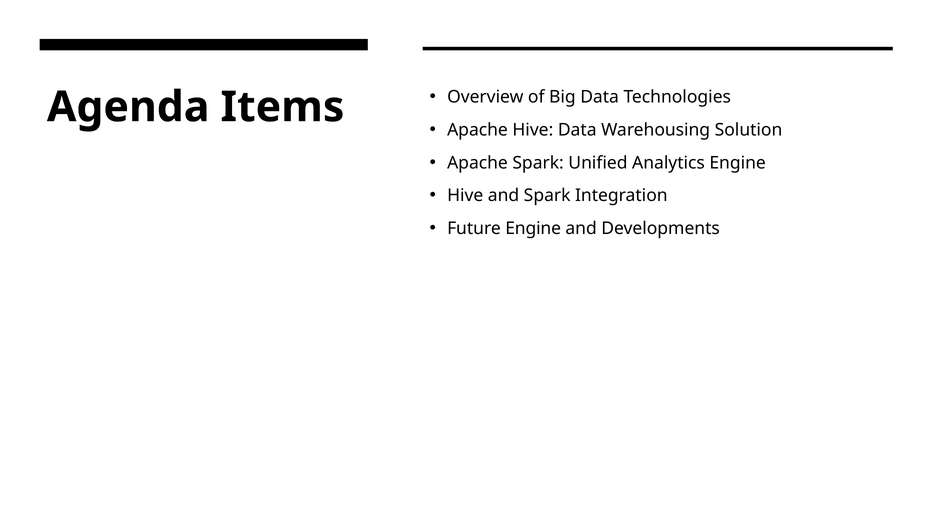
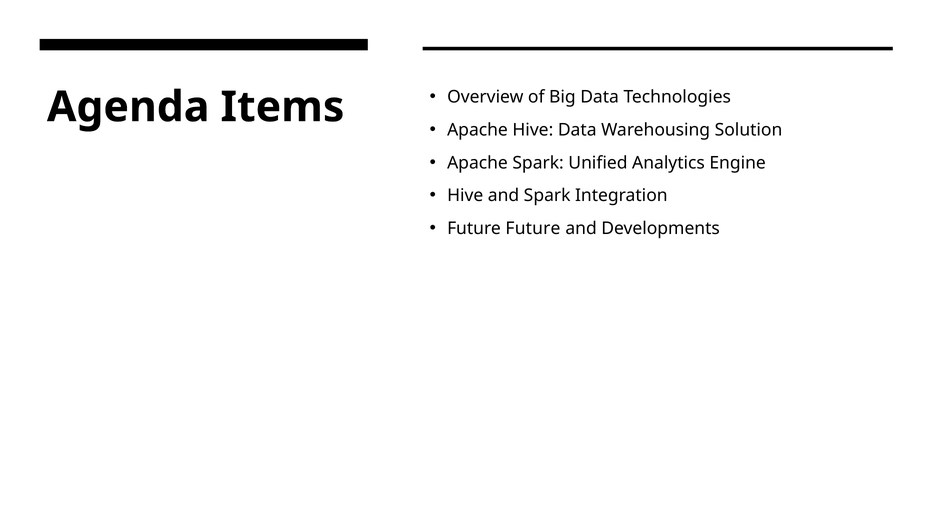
Future Engine: Engine -> Future
